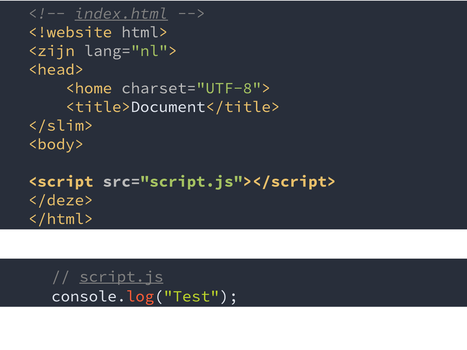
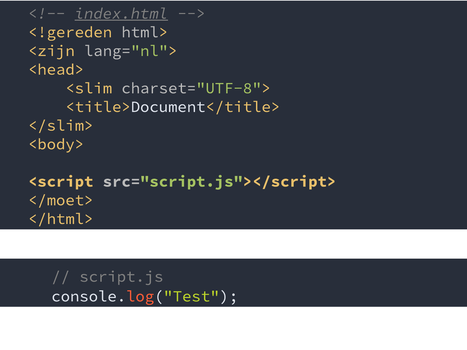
<!website: <!website -> <!gereden
<home: <home -> <slim
</deze>: </deze> -> </moet>
script.js underline: present -> none
